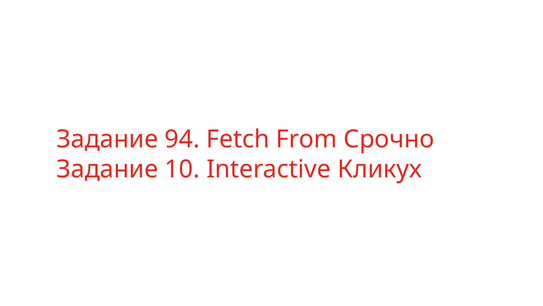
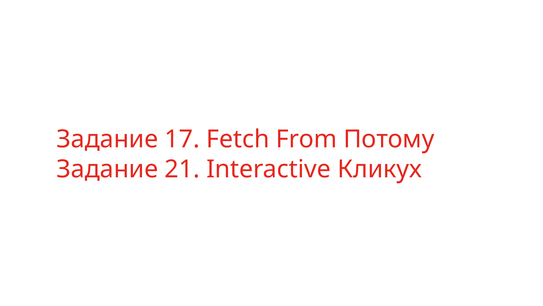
94: 94 -> 17
Срочно: Срочно -> Потому
10: 10 -> 21
